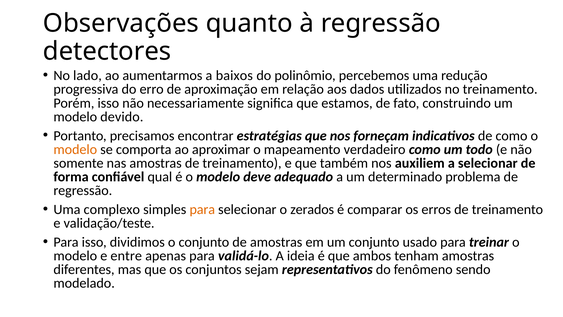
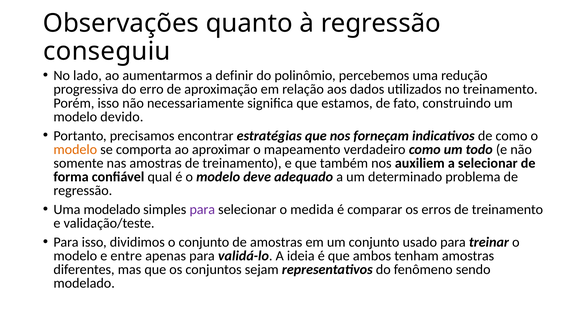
detectores: detectores -> conseguiu
baixos: baixos -> definir
Uma complexo: complexo -> modelado
para at (202, 209) colour: orange -> purple
zerados: zerados -> medida
